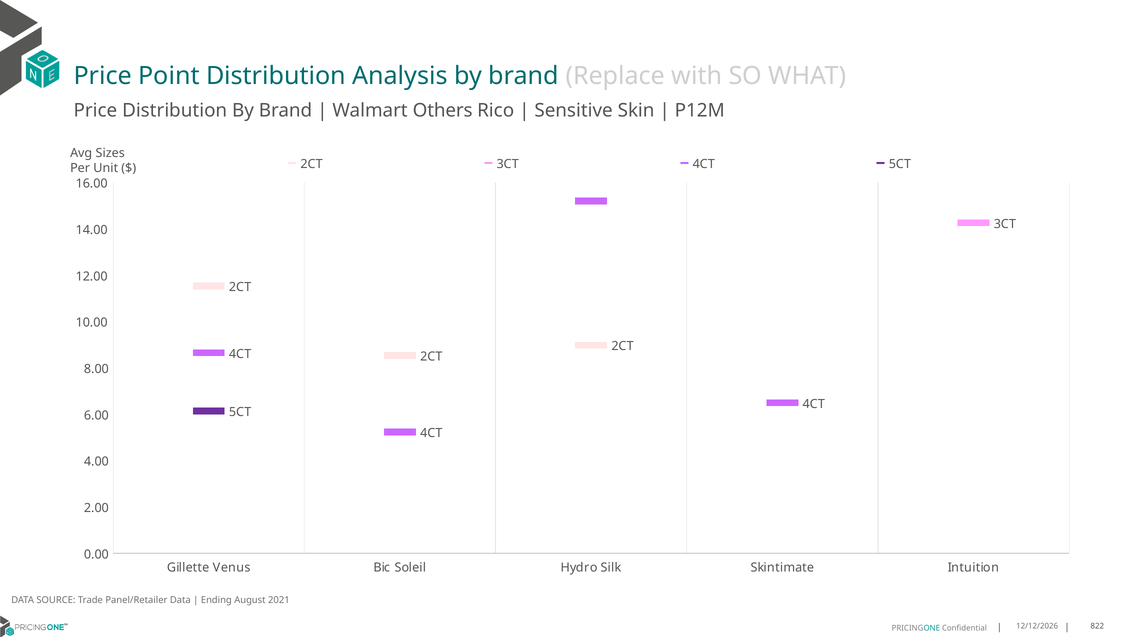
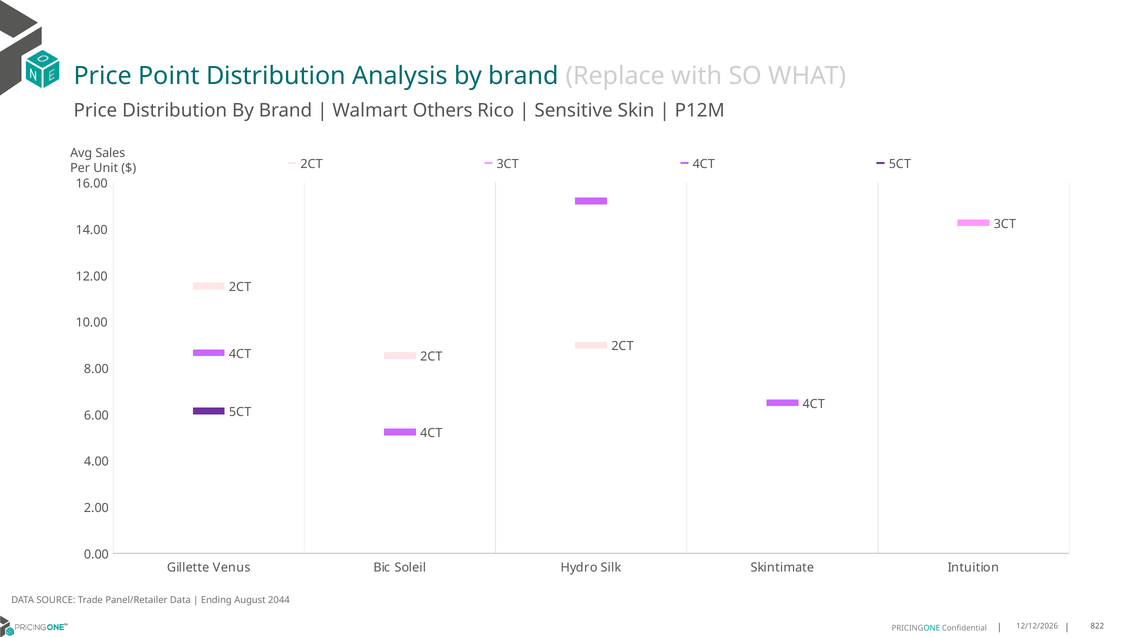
Sizes: Sizes -> Sales
2021: 2021 -> 2044
